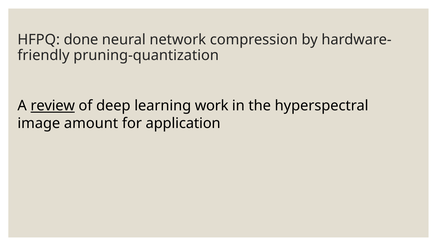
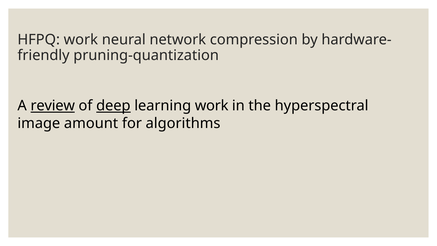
HFPQ done: done -> work
deep underline: none -> present
application: application -> algorithms
